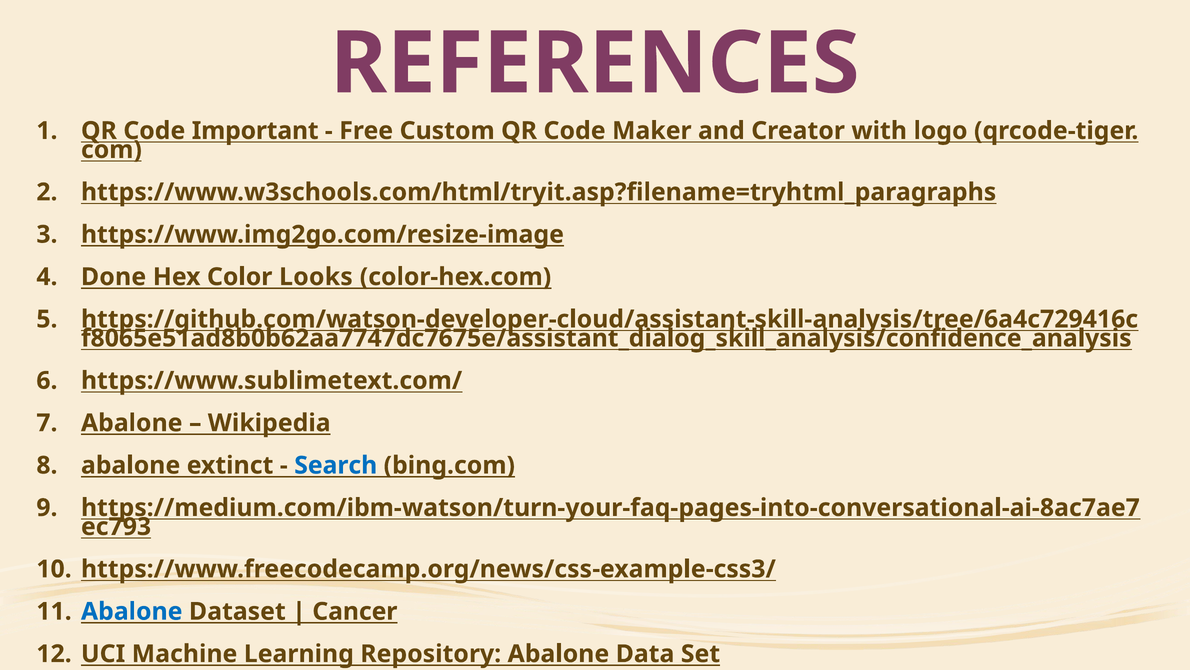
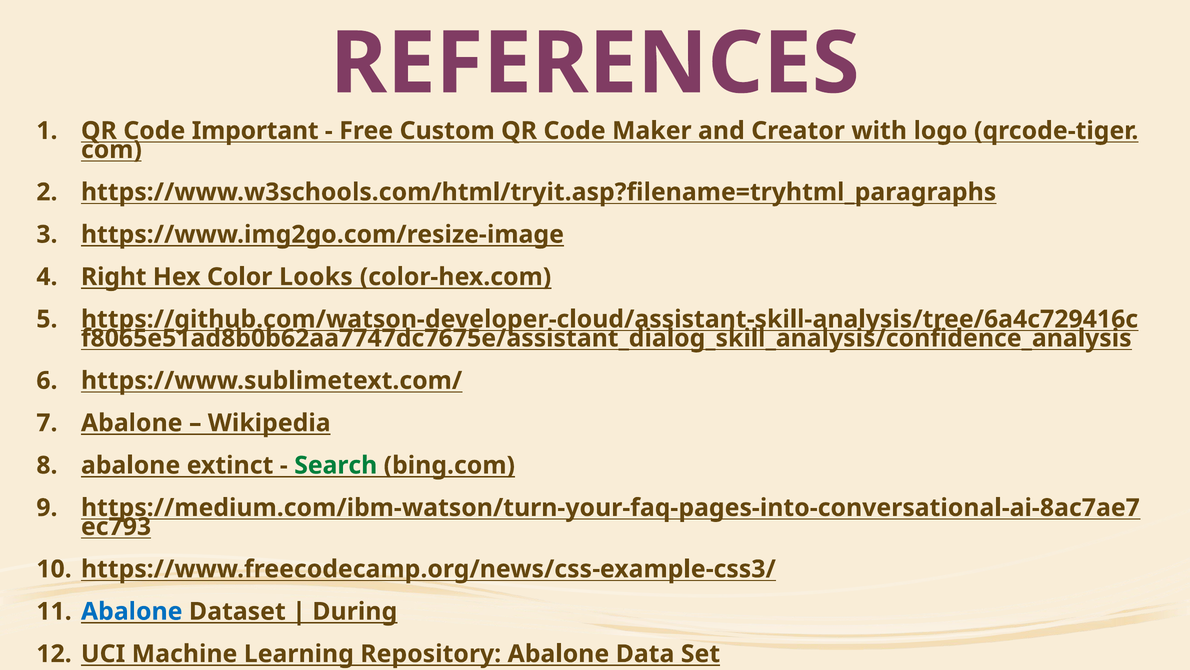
Done: Done -> Right
Search colour: blue -> green
Cancer: Cancer -> During
